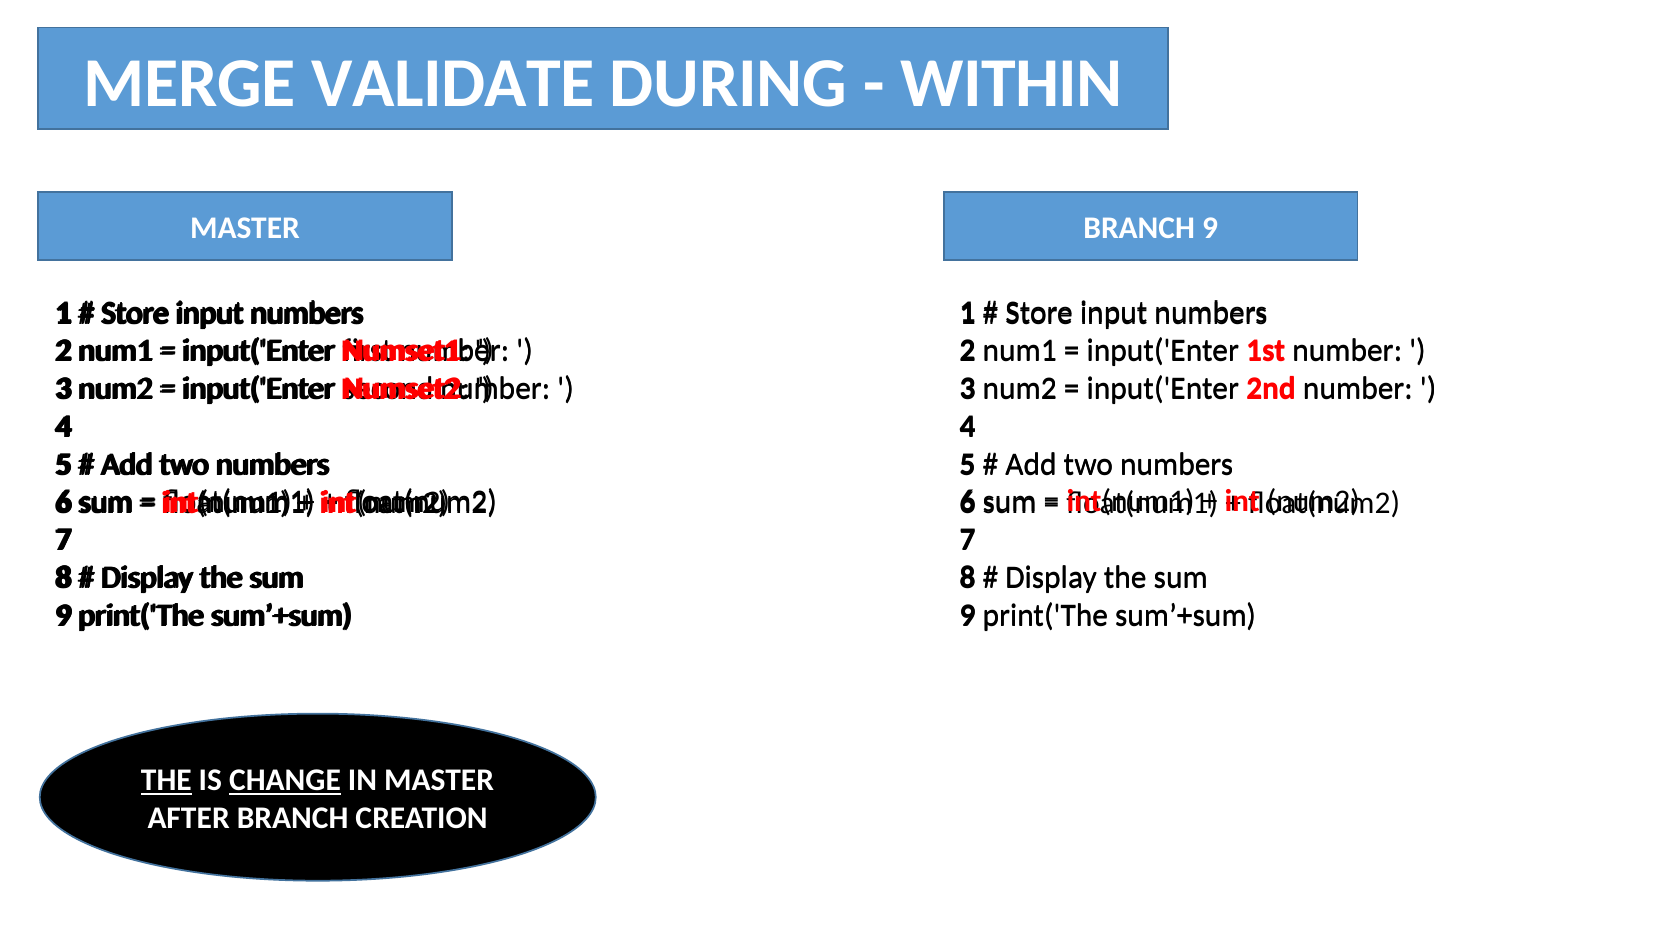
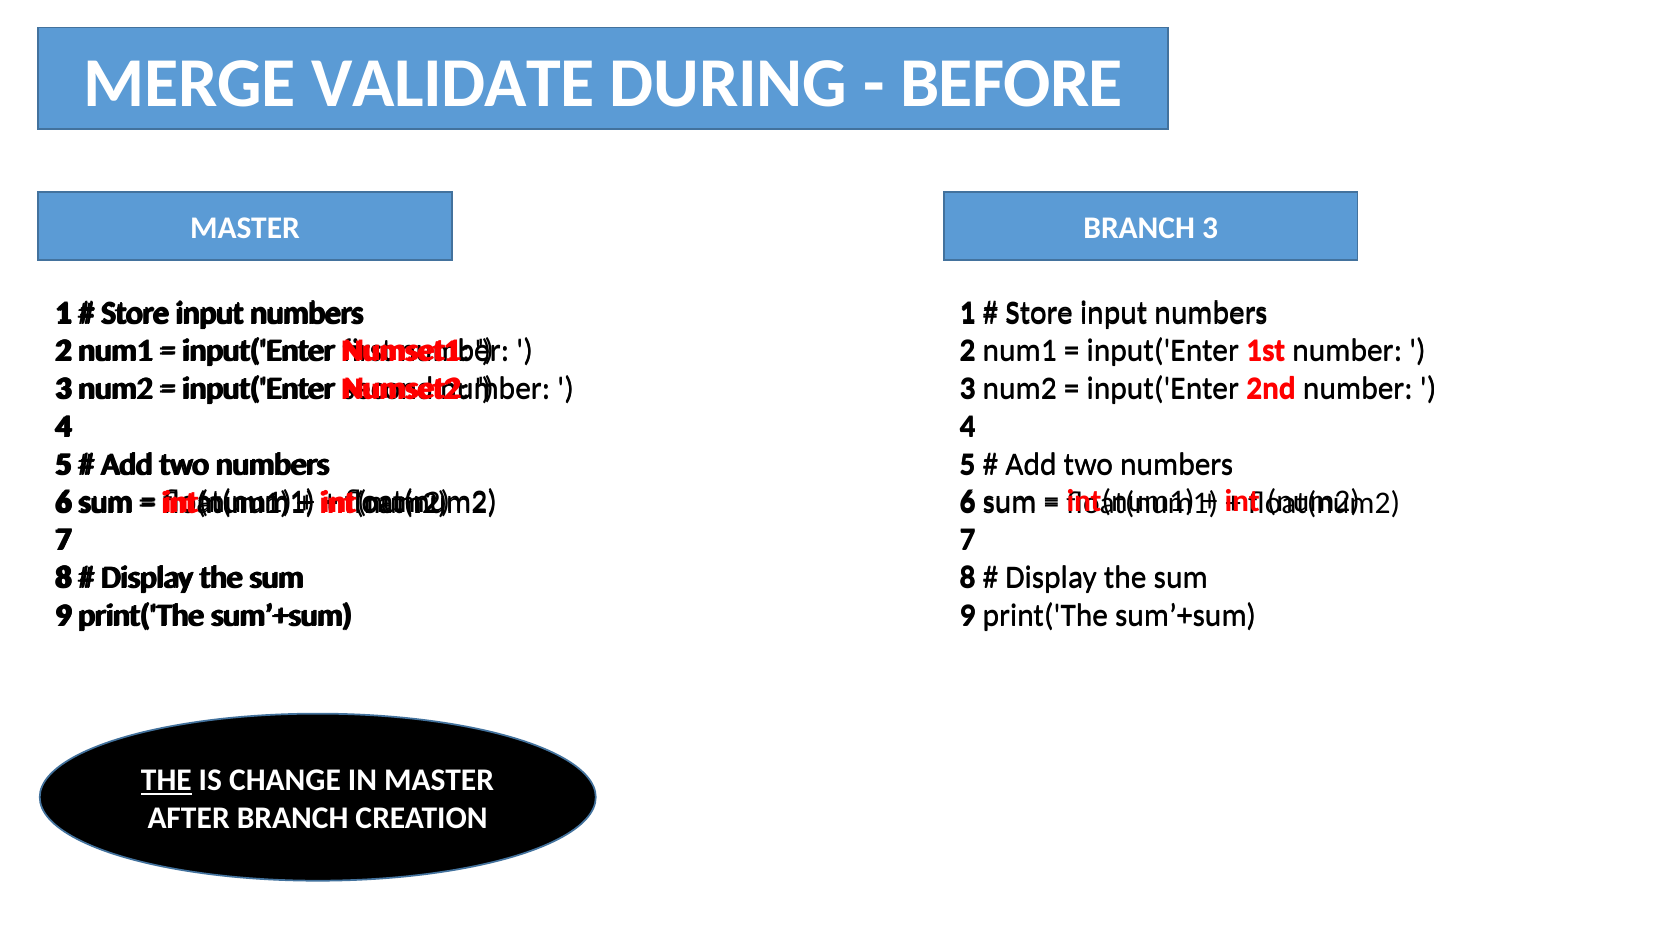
WITHIN: WITHIN -> BEFORE
BRANCH 9: 9 -> 3
CHANGE underline: present -> none
